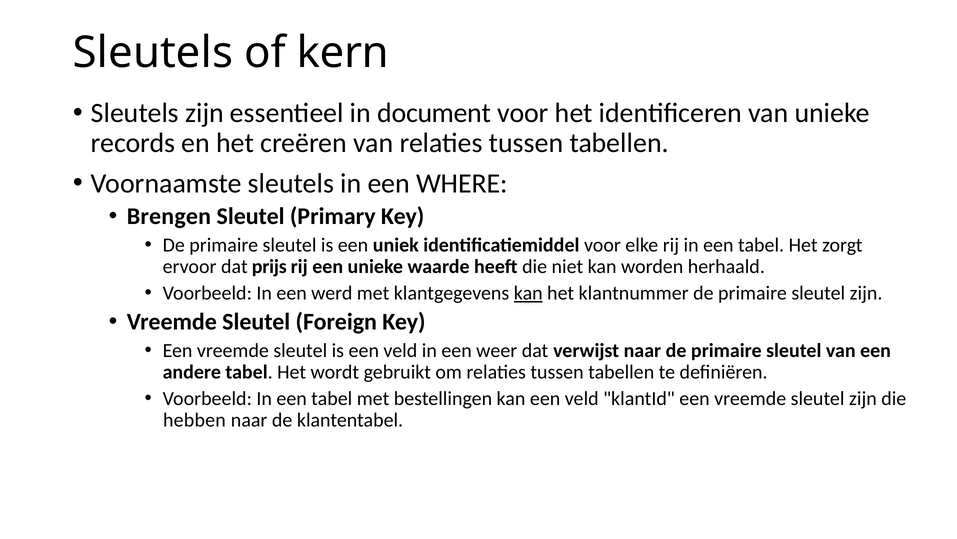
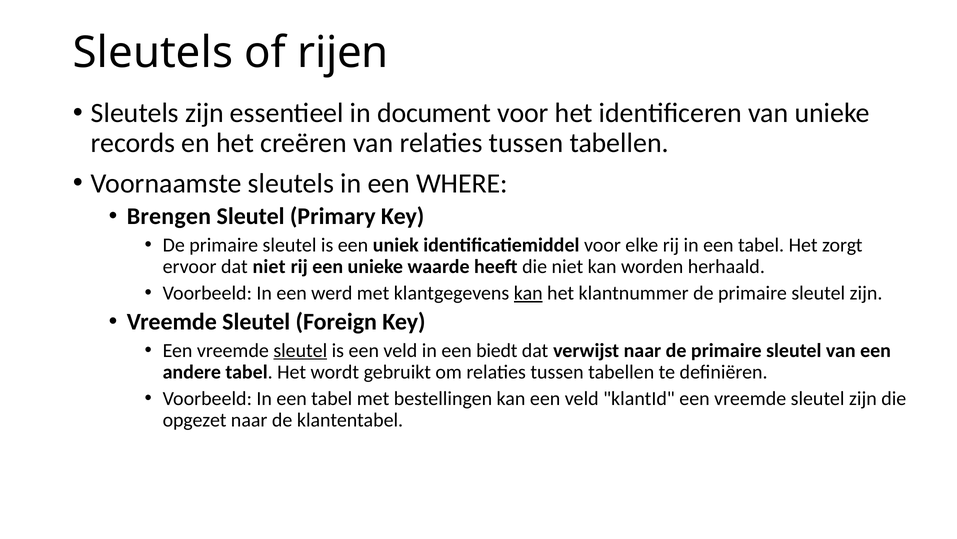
kern: kern -> rijen
dat prijs: prijs -> niet
sleutel at (300, 350) underline: none -> present
weer: weer -> biedt
hebben: hebben -> opgezet
